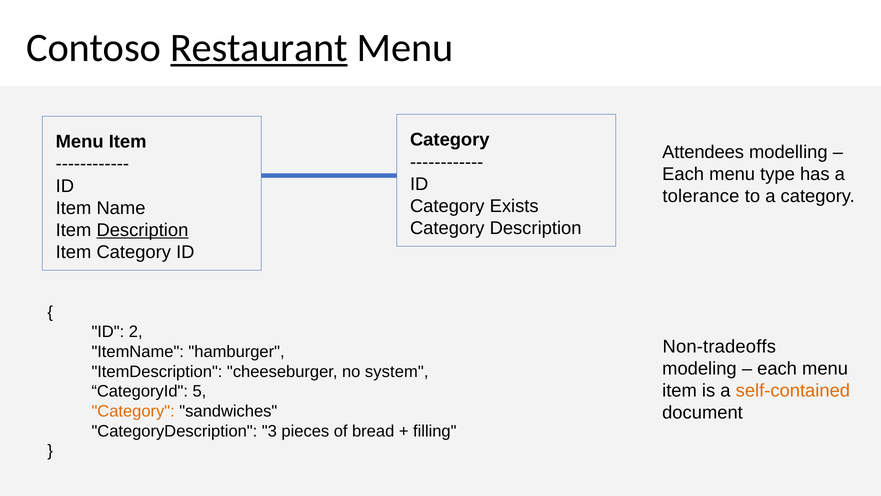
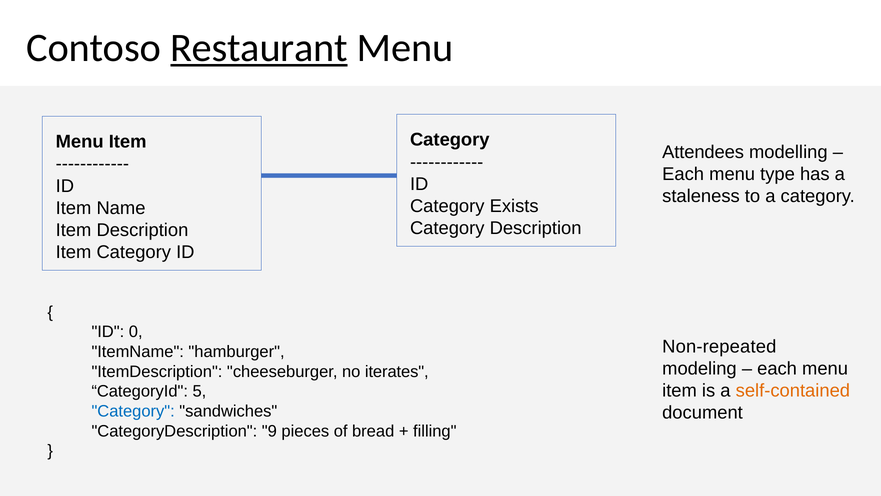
tolerance: tolerance -> staleness
Description at (142, 230) underline: present -> none
2: 2 -> 0
Non-tradeoffs: Non-tradeoffs -> Non-repeated
system: system -> iterates
Category at (133, 411) colour: orange -> blue
3: 3 -> 9
